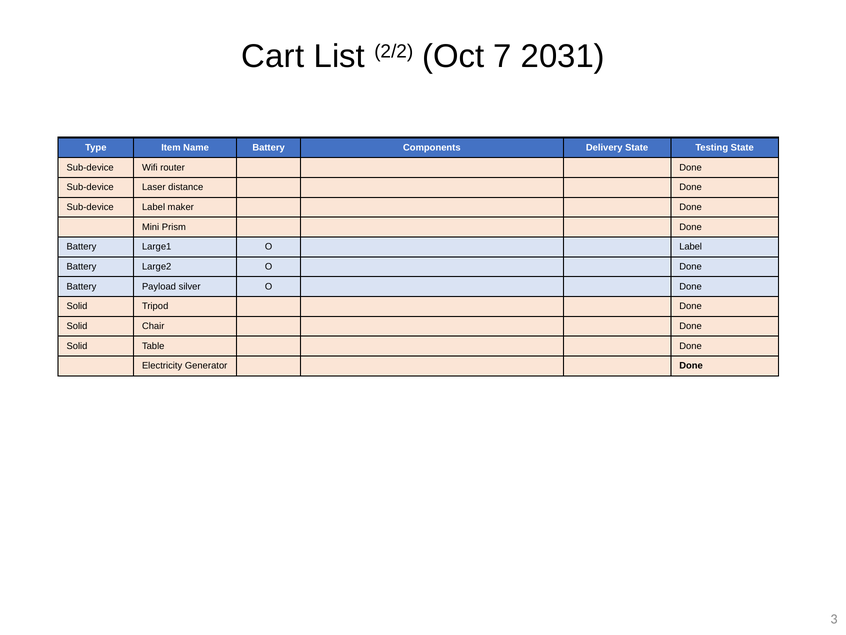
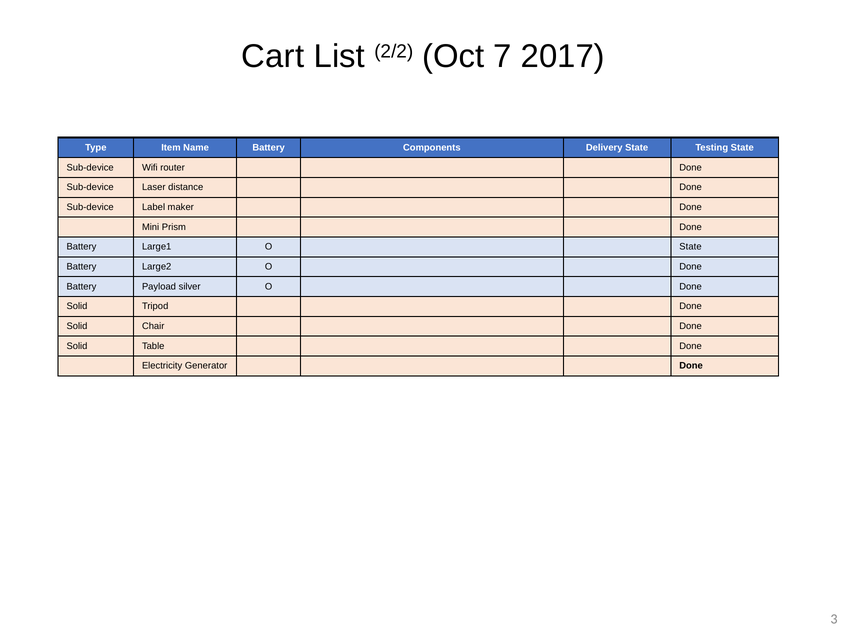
2031: 2031 -> 2017
O Label: Label -> State
